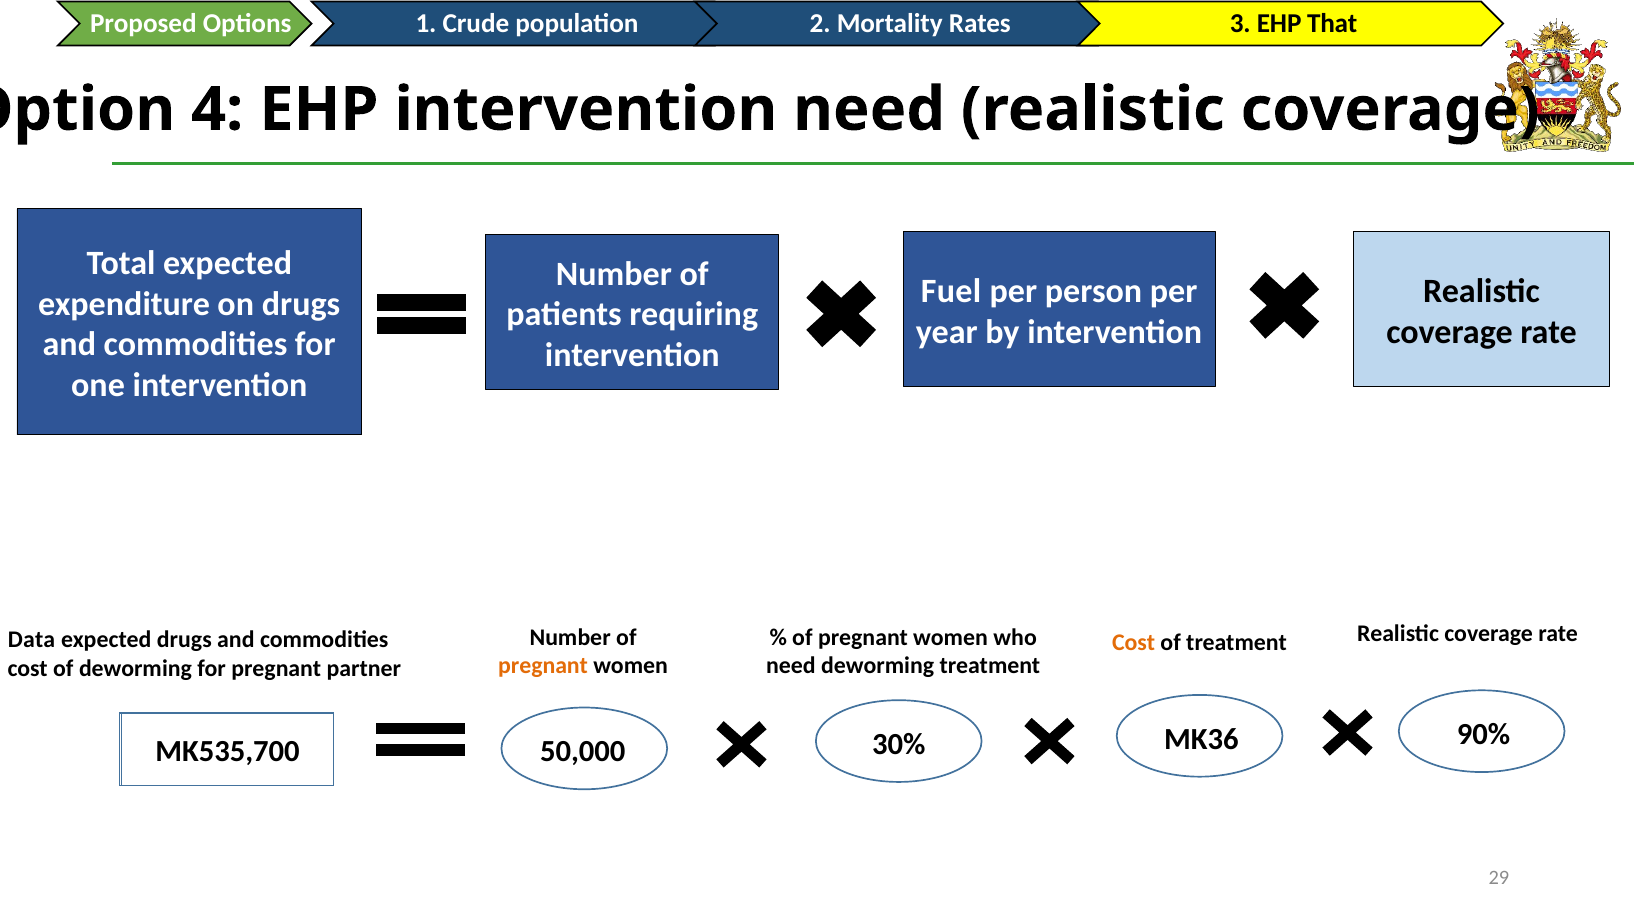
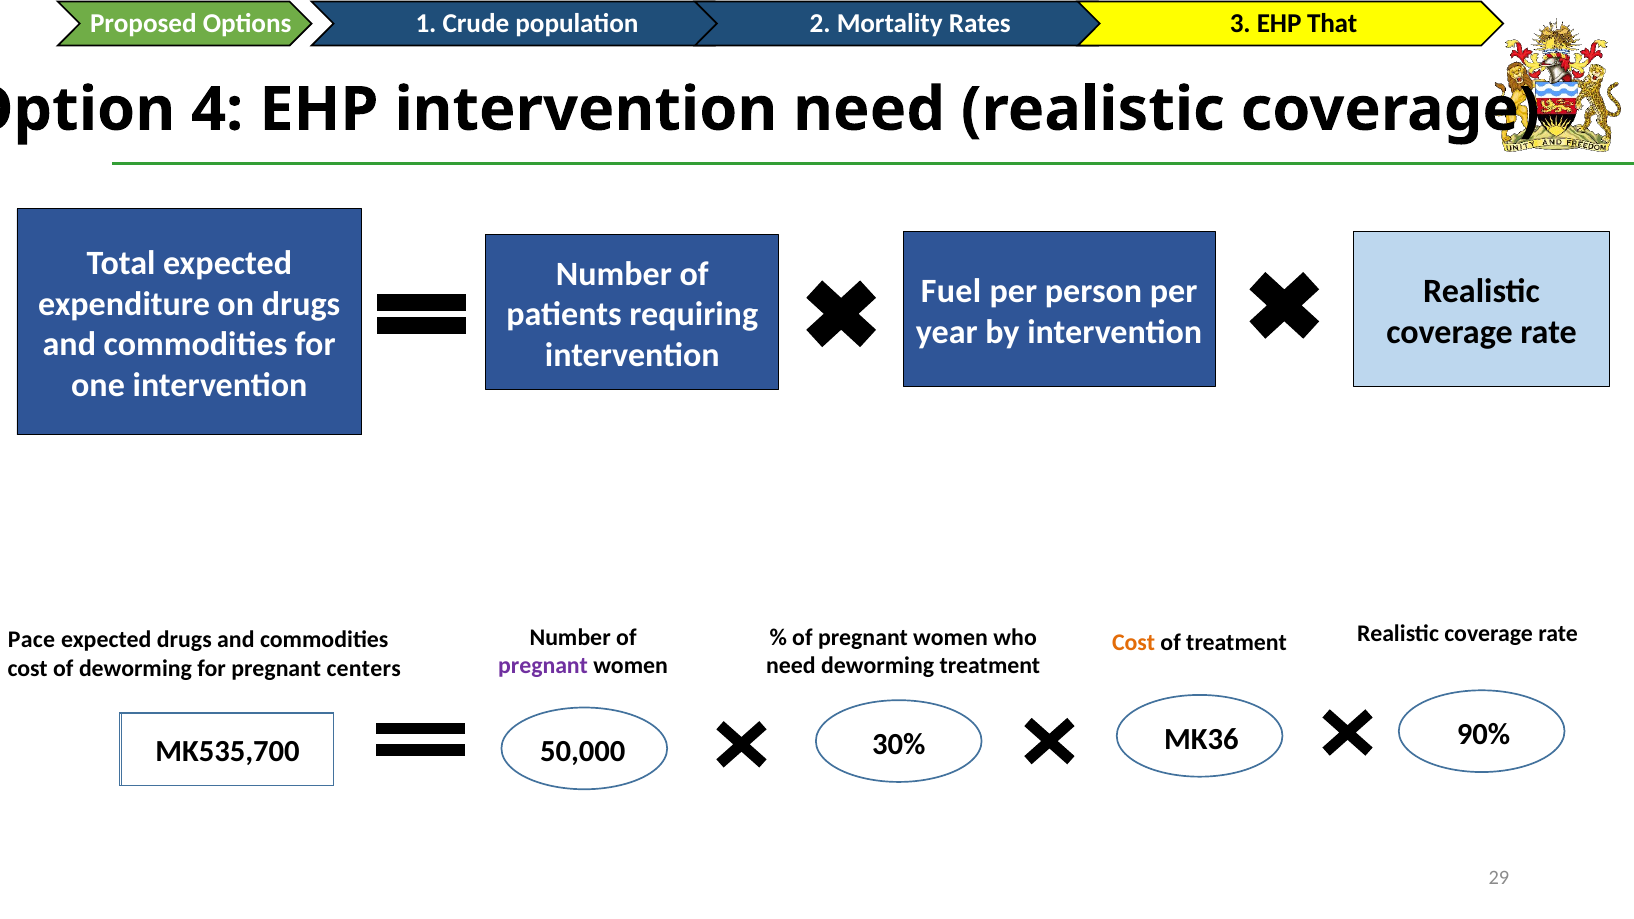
Data: Data -> Pace
pregnant at (543, 666) colour: orange -> purple
partner: partner -> centers
